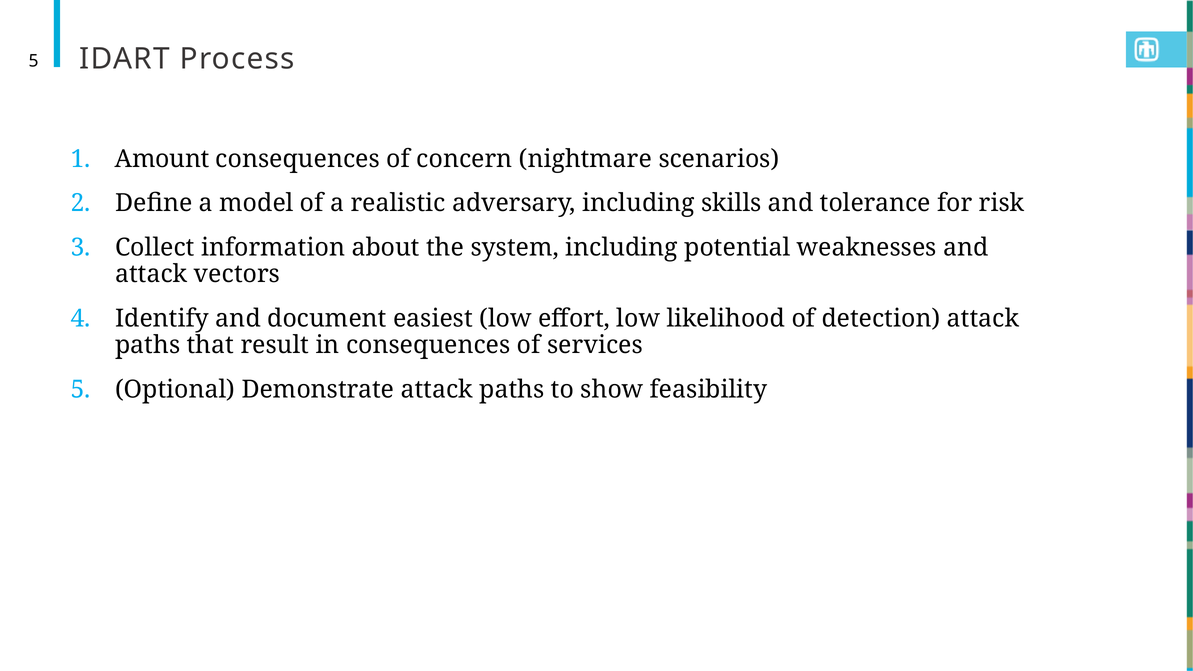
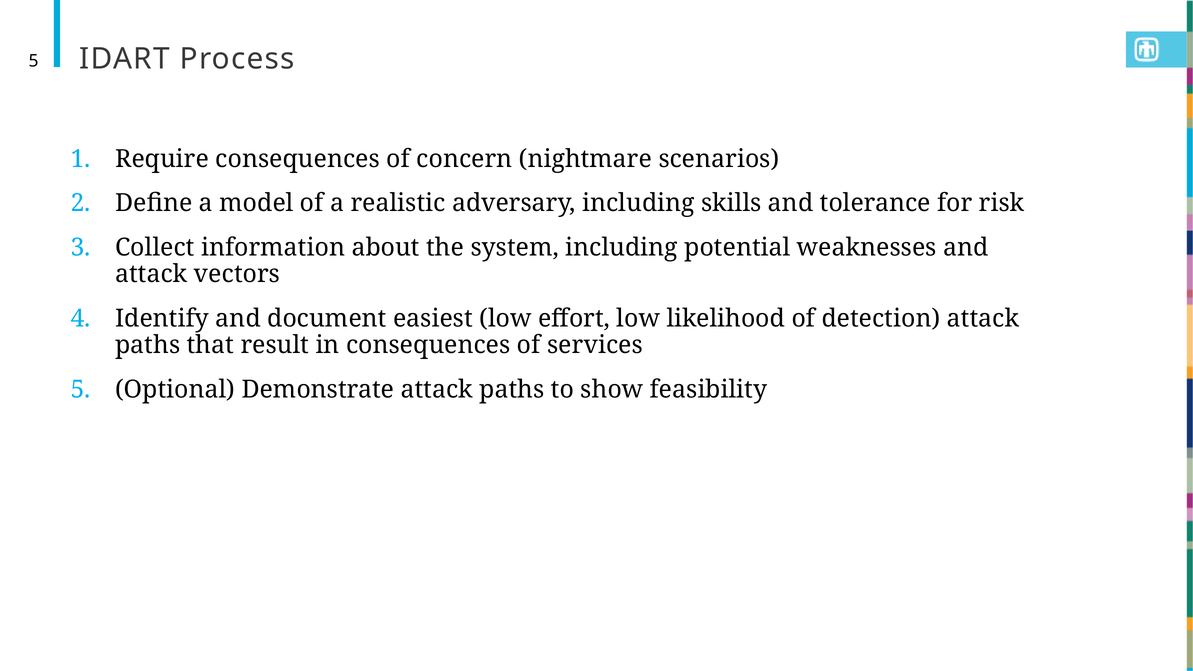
Amount: Amount -> Require
